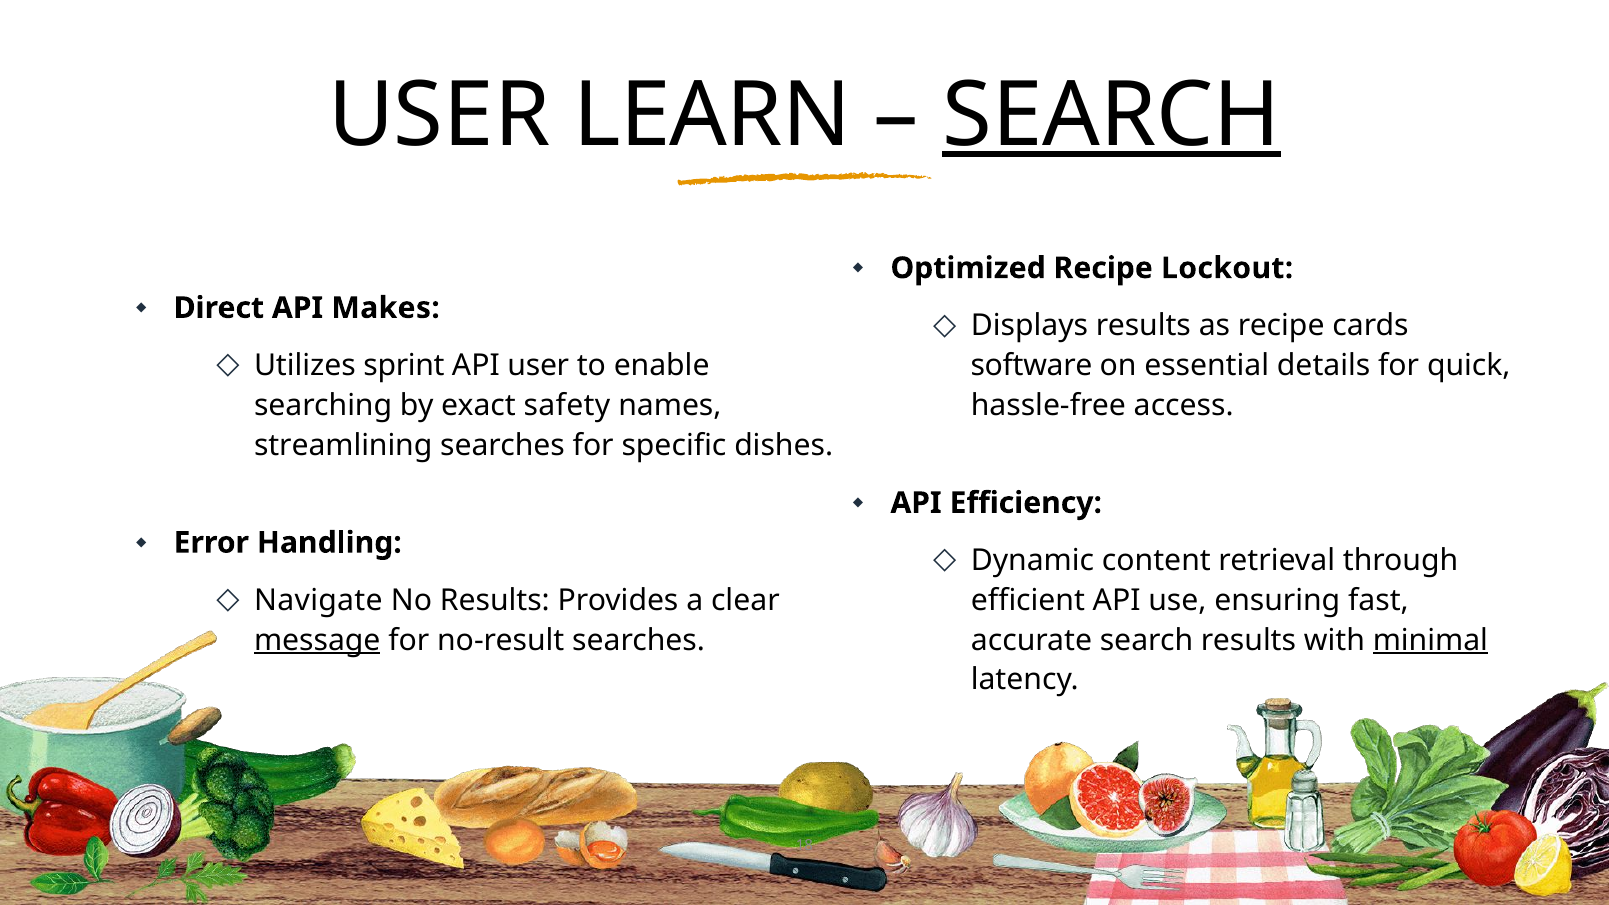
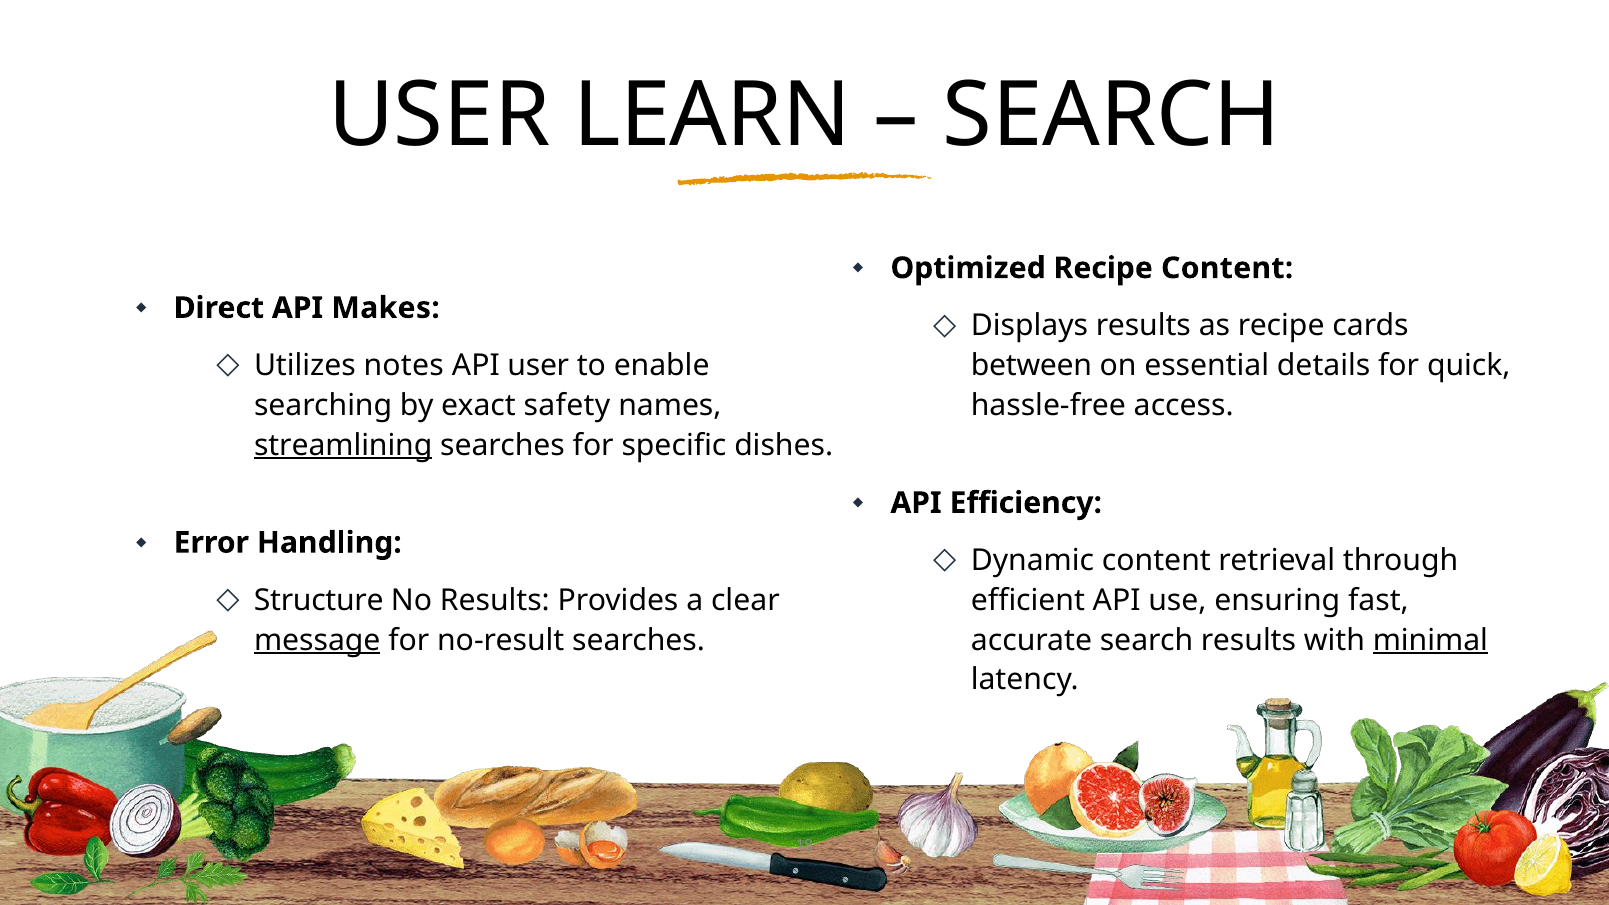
SEARCH at (1112, 115) underline: present -> none
Recipe Lockout: Lockout -> Content
sprint: sprint -> notes
software: software -> between
streamlining underline: none -> present
Navigate: Navigate -> Structure
